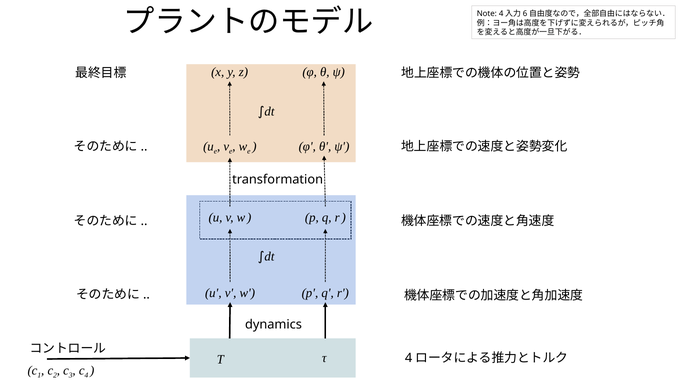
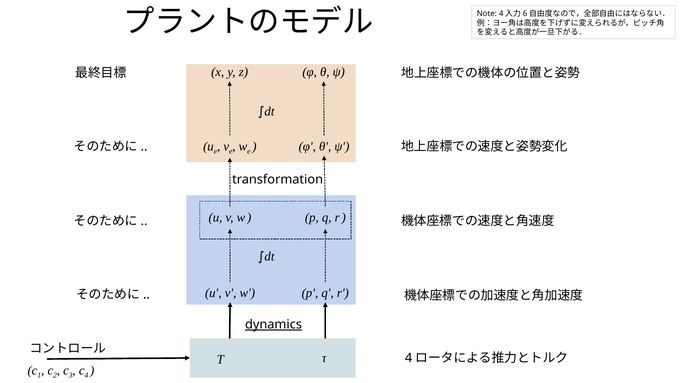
dynamics underline: none -> present
